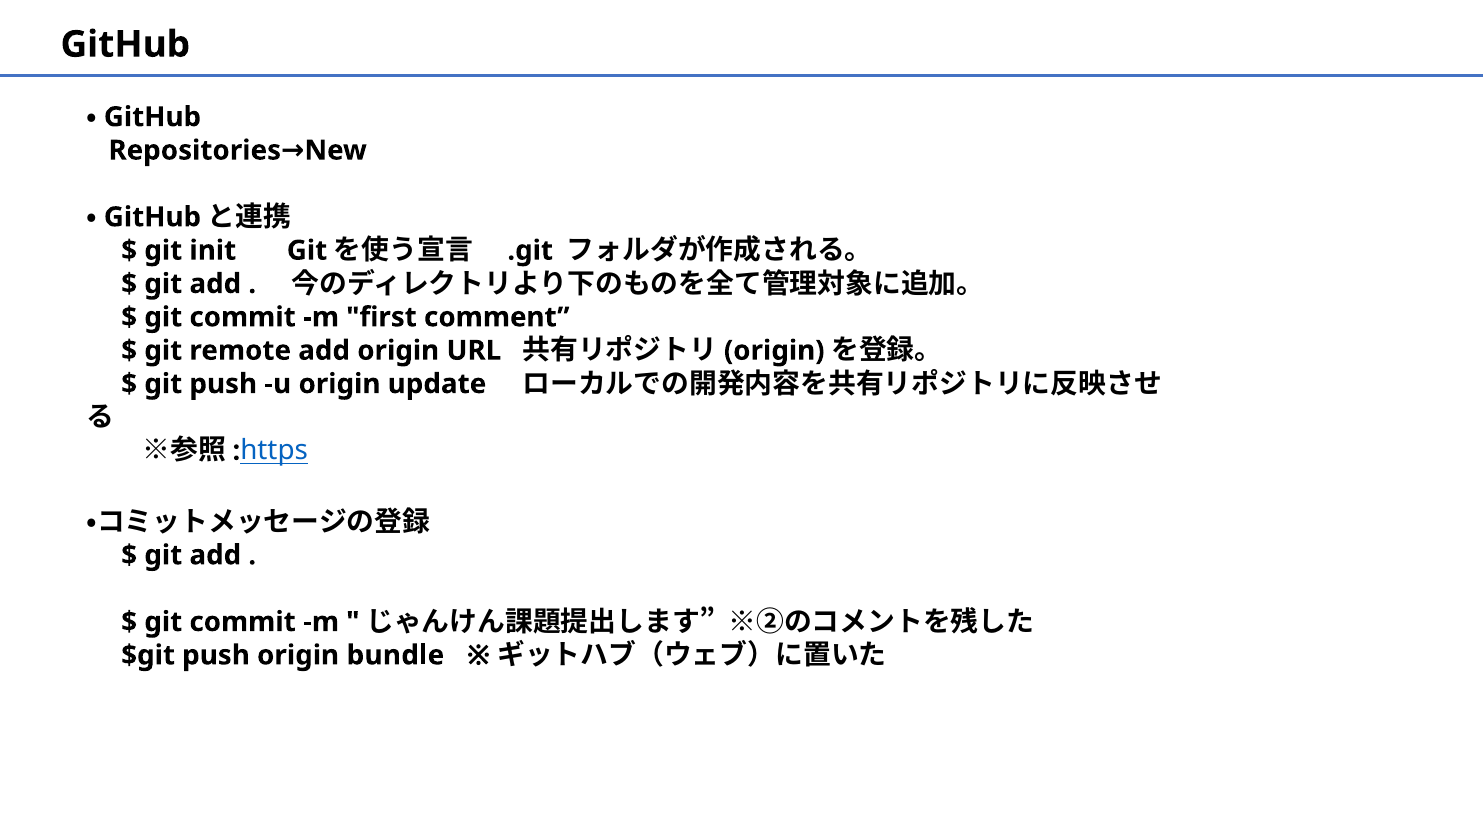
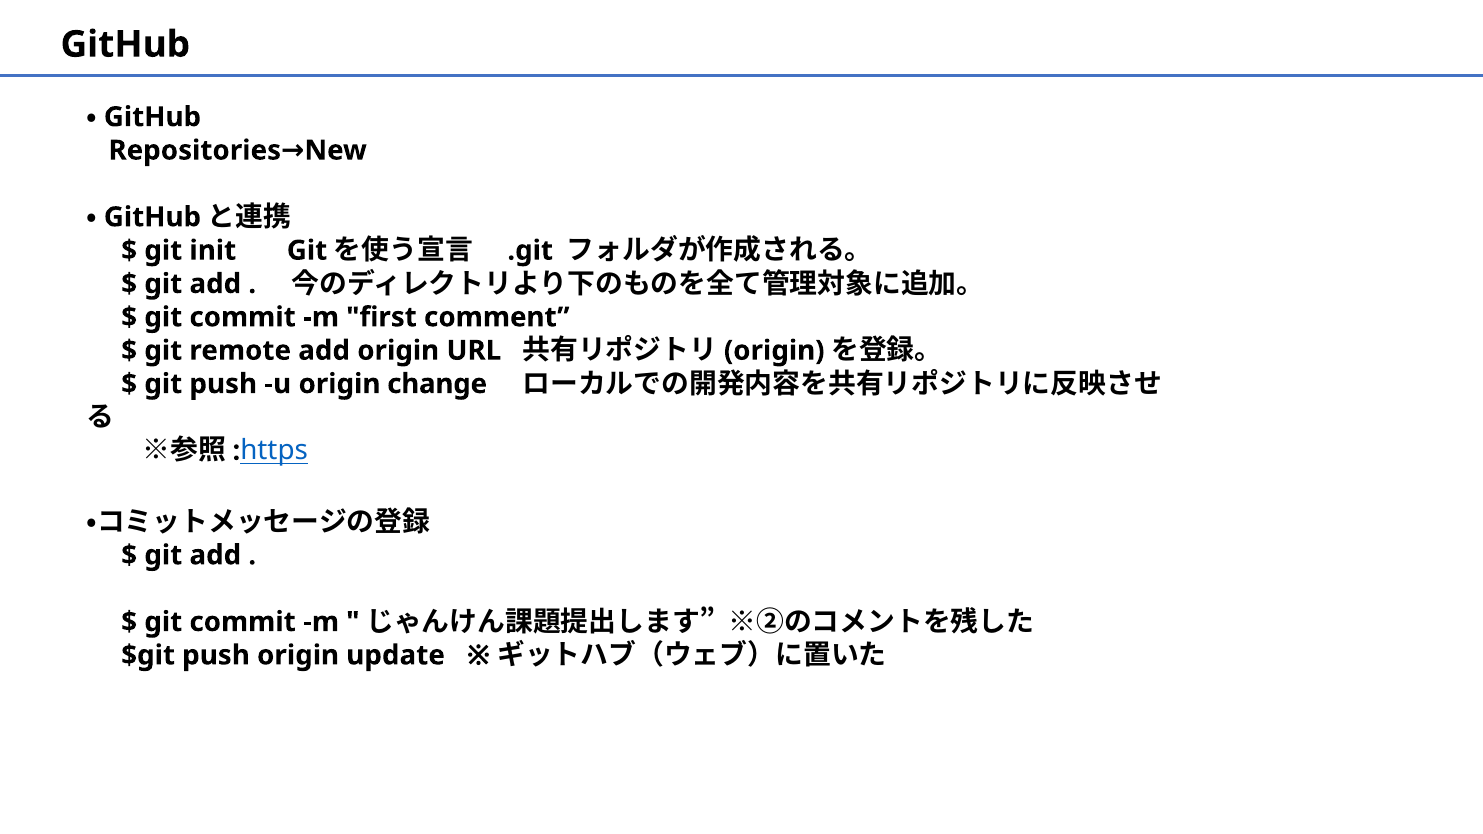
update: update -> change
bundle: bundle -> update
